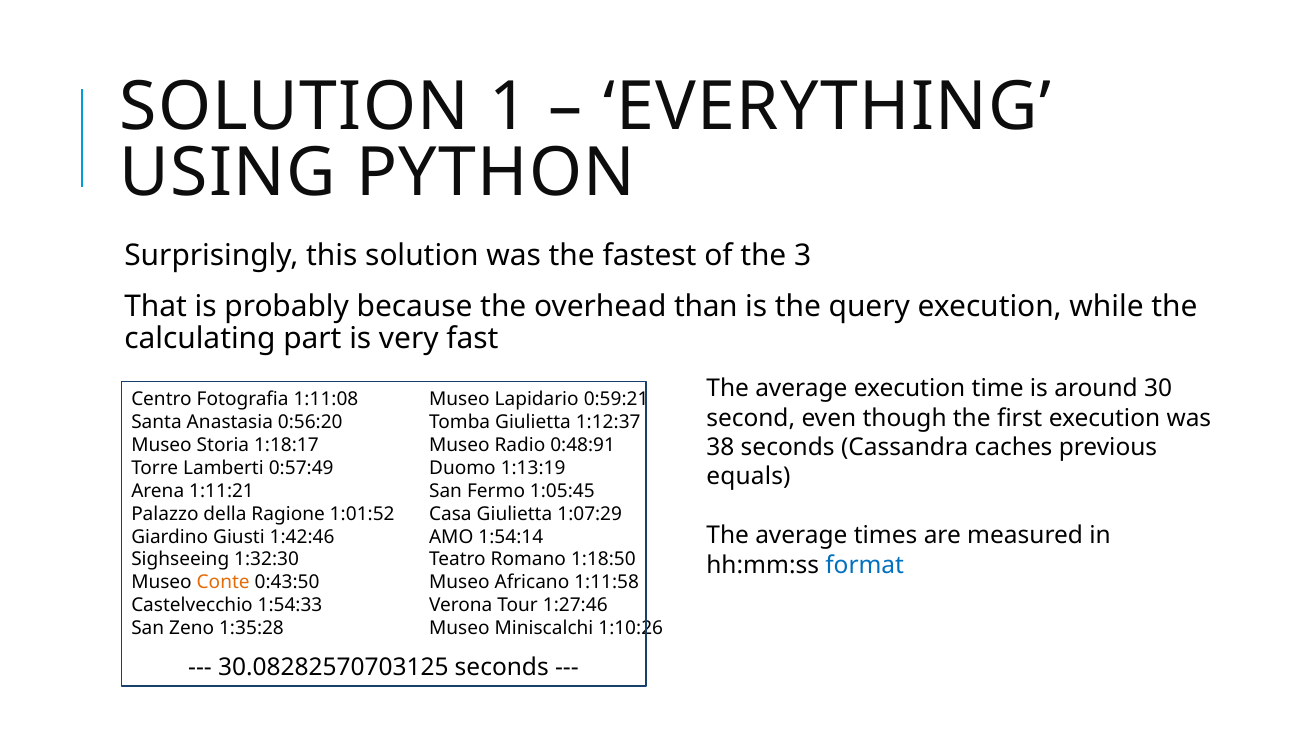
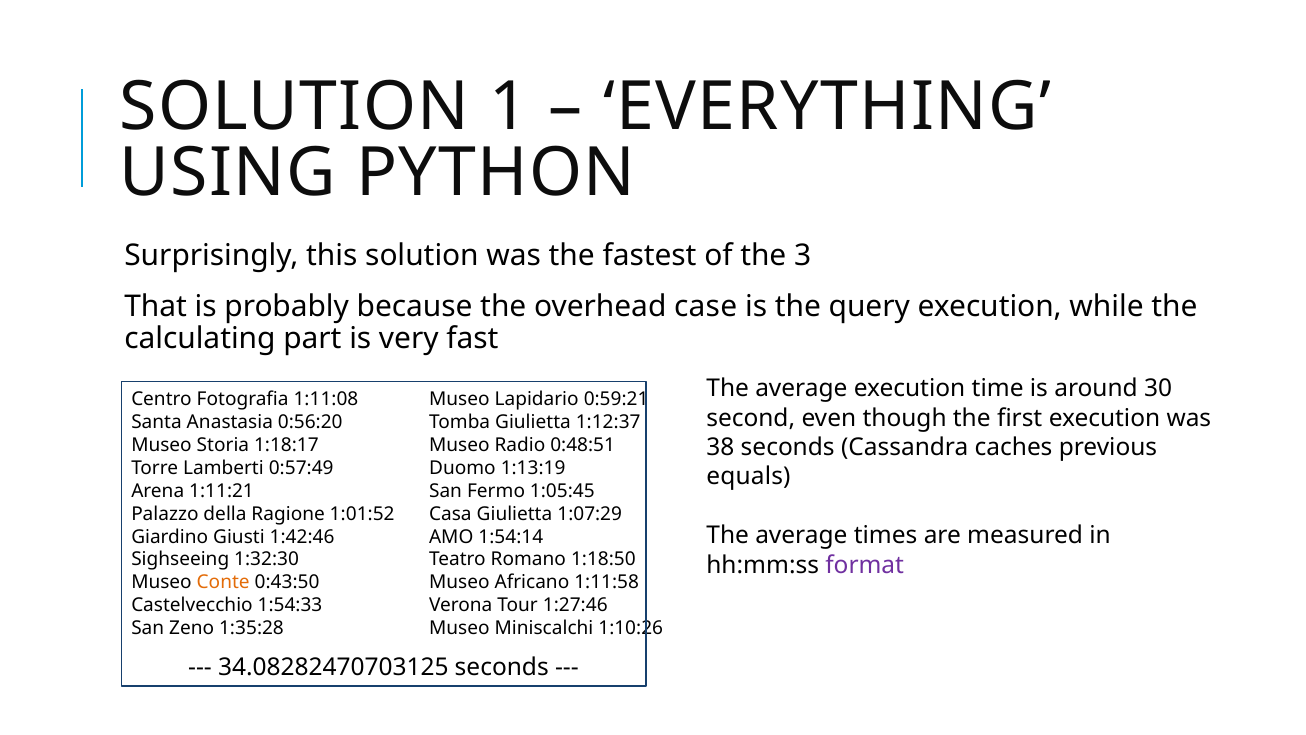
than: than -> case
0:48:91: 0:48:91 -> 0:48:51
format colour: blue -> purple
30.08282570703125: 30.08282570703125 -> 34.08282470703125
